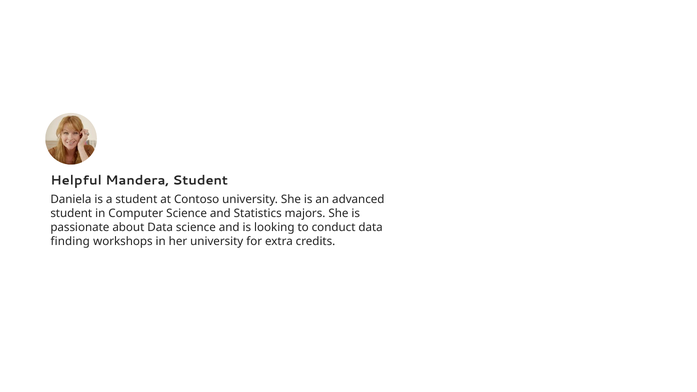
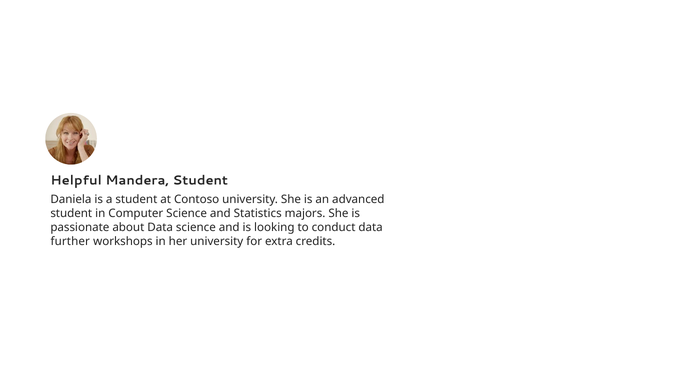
finding: finding -> further
